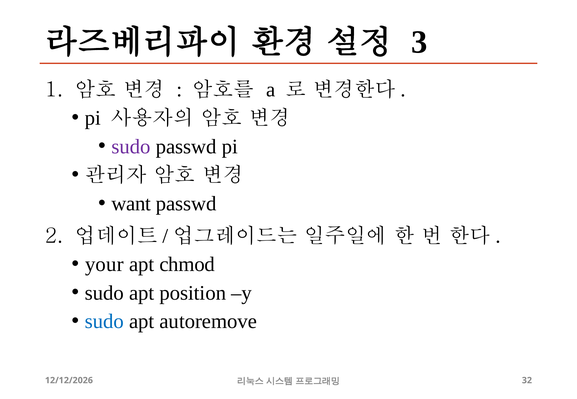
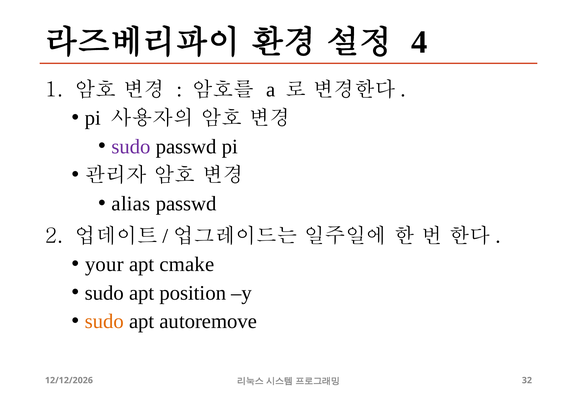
3: 3 -> 4
want: want -> alias
chmod: chmod -> cmake
sudo at (104, 322) colour: blue -> orange
